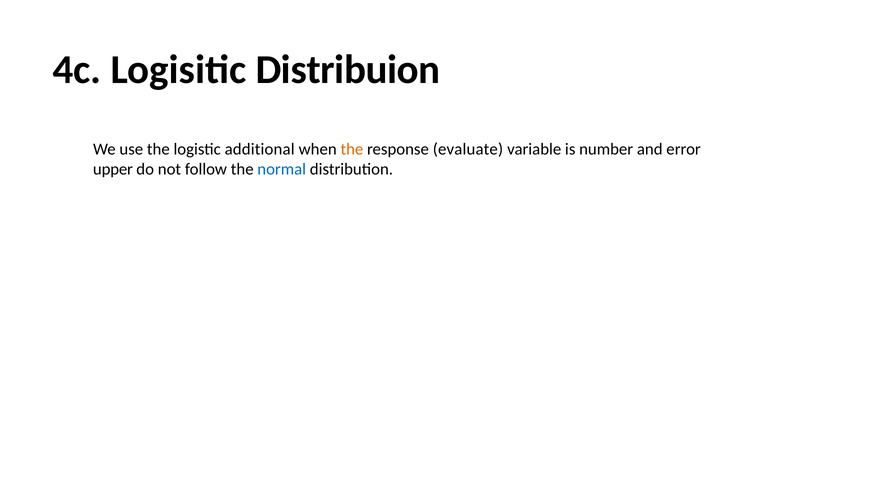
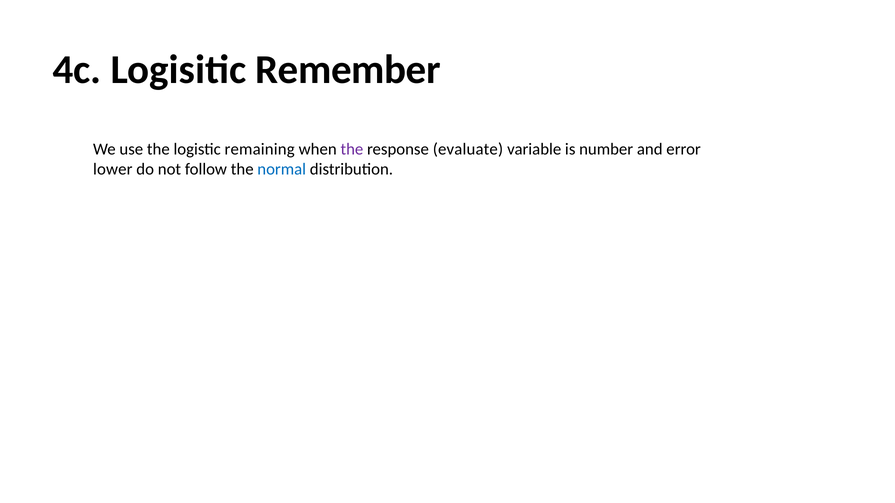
Distribuion: Distribuion -> Remember
additional: additional -> remaining
the at (352, 149) colour: orange -> purple
upper: upper -> lower
